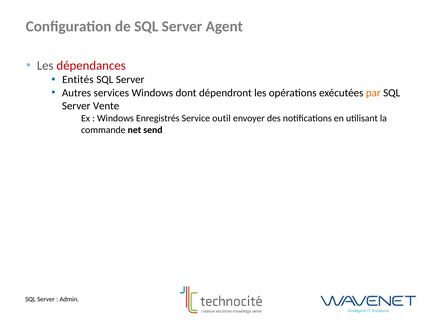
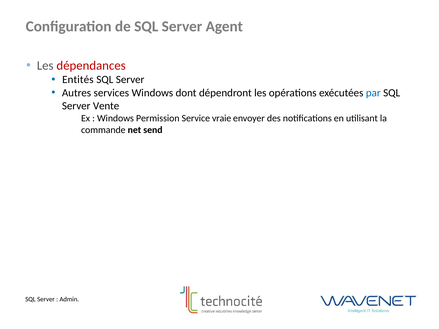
par colour: orange -> blue
Enregistrés: Enregistrés -> Permission
outil: outil -> vraie
